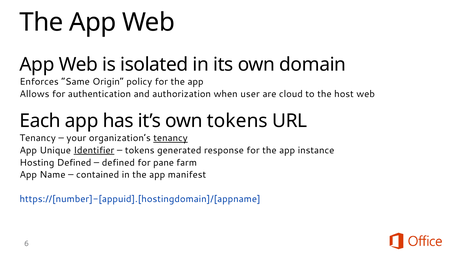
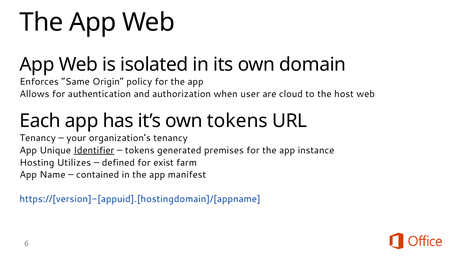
tenancy at (171, 139) underline: present -> none
response: response -> premises
Hosting Defined: Defined -> Utilizes
pane: pane -> exist
https://[number]-[appuid].[hostingdomain]/[appname: https://[number]-[appuid].[hostingdomain]/[appname -> https://[version]-[appuid].[hostingdomain]/[appname
